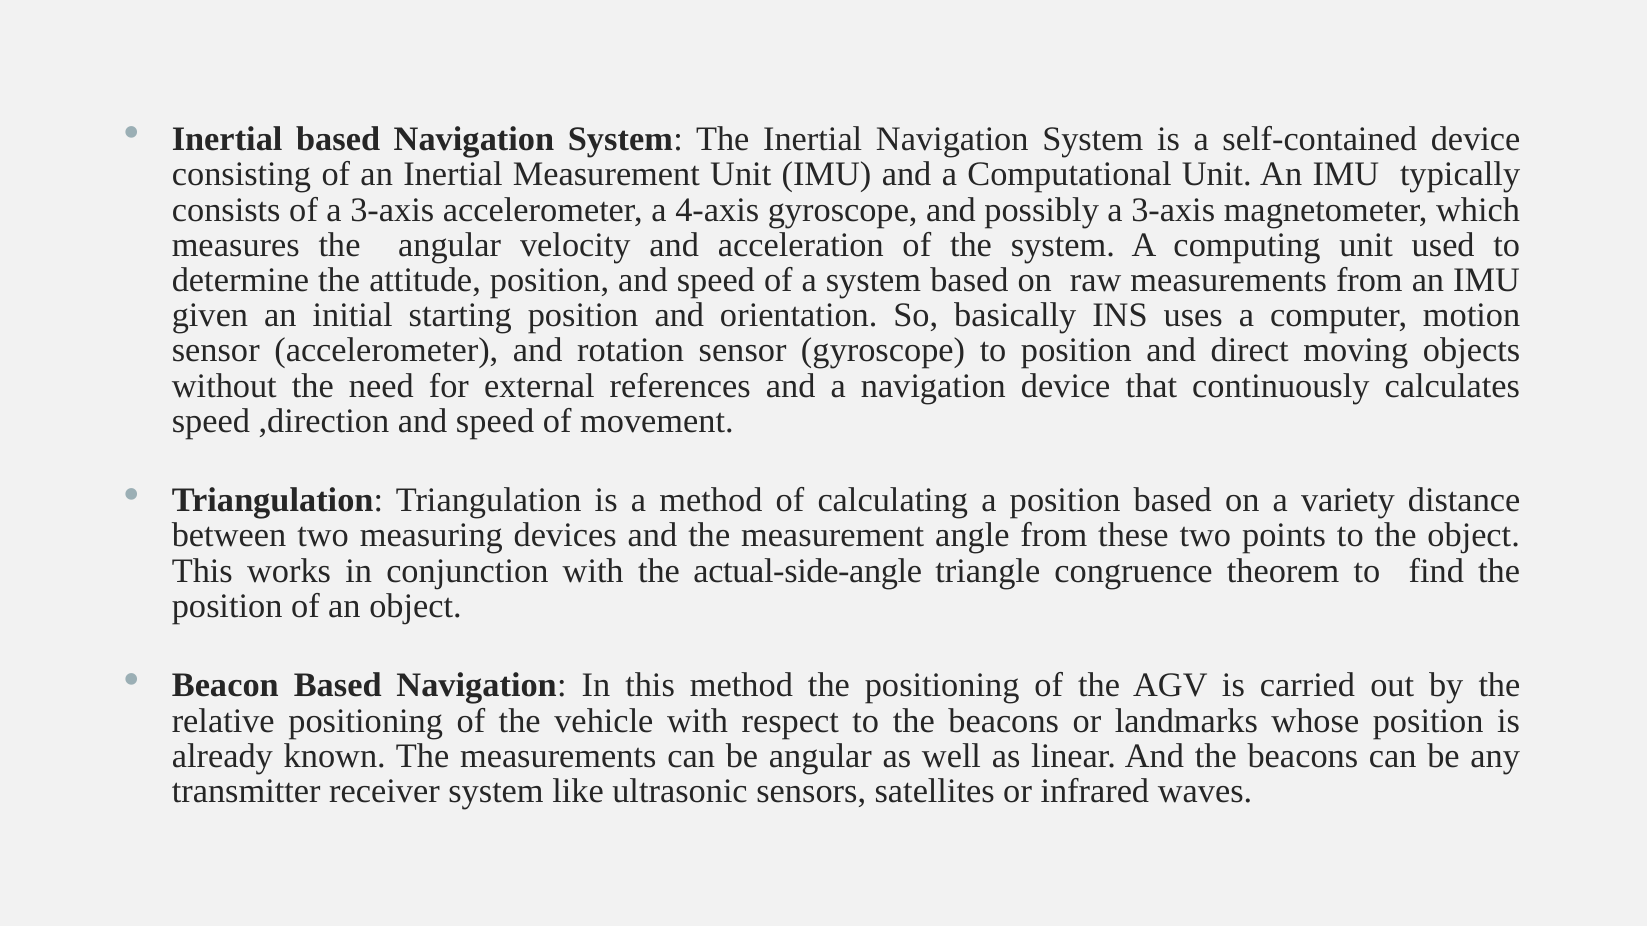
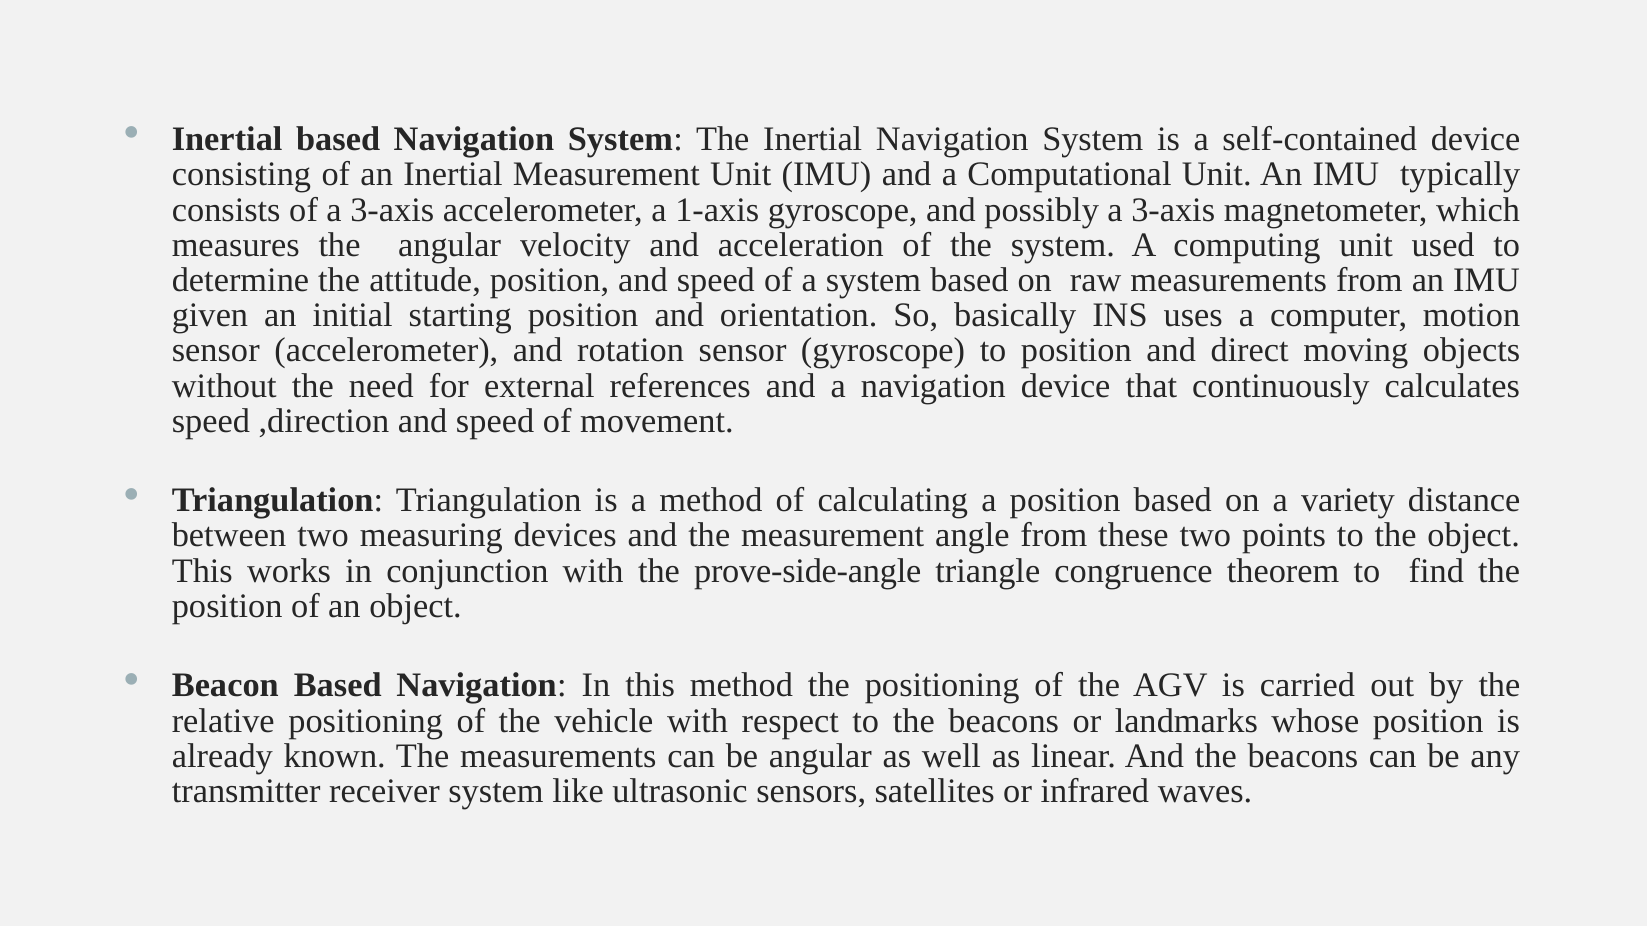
4-axis: 4-axis -> 1-axis
actual-side-angle: actual-side-angle -> prove-side-angle
